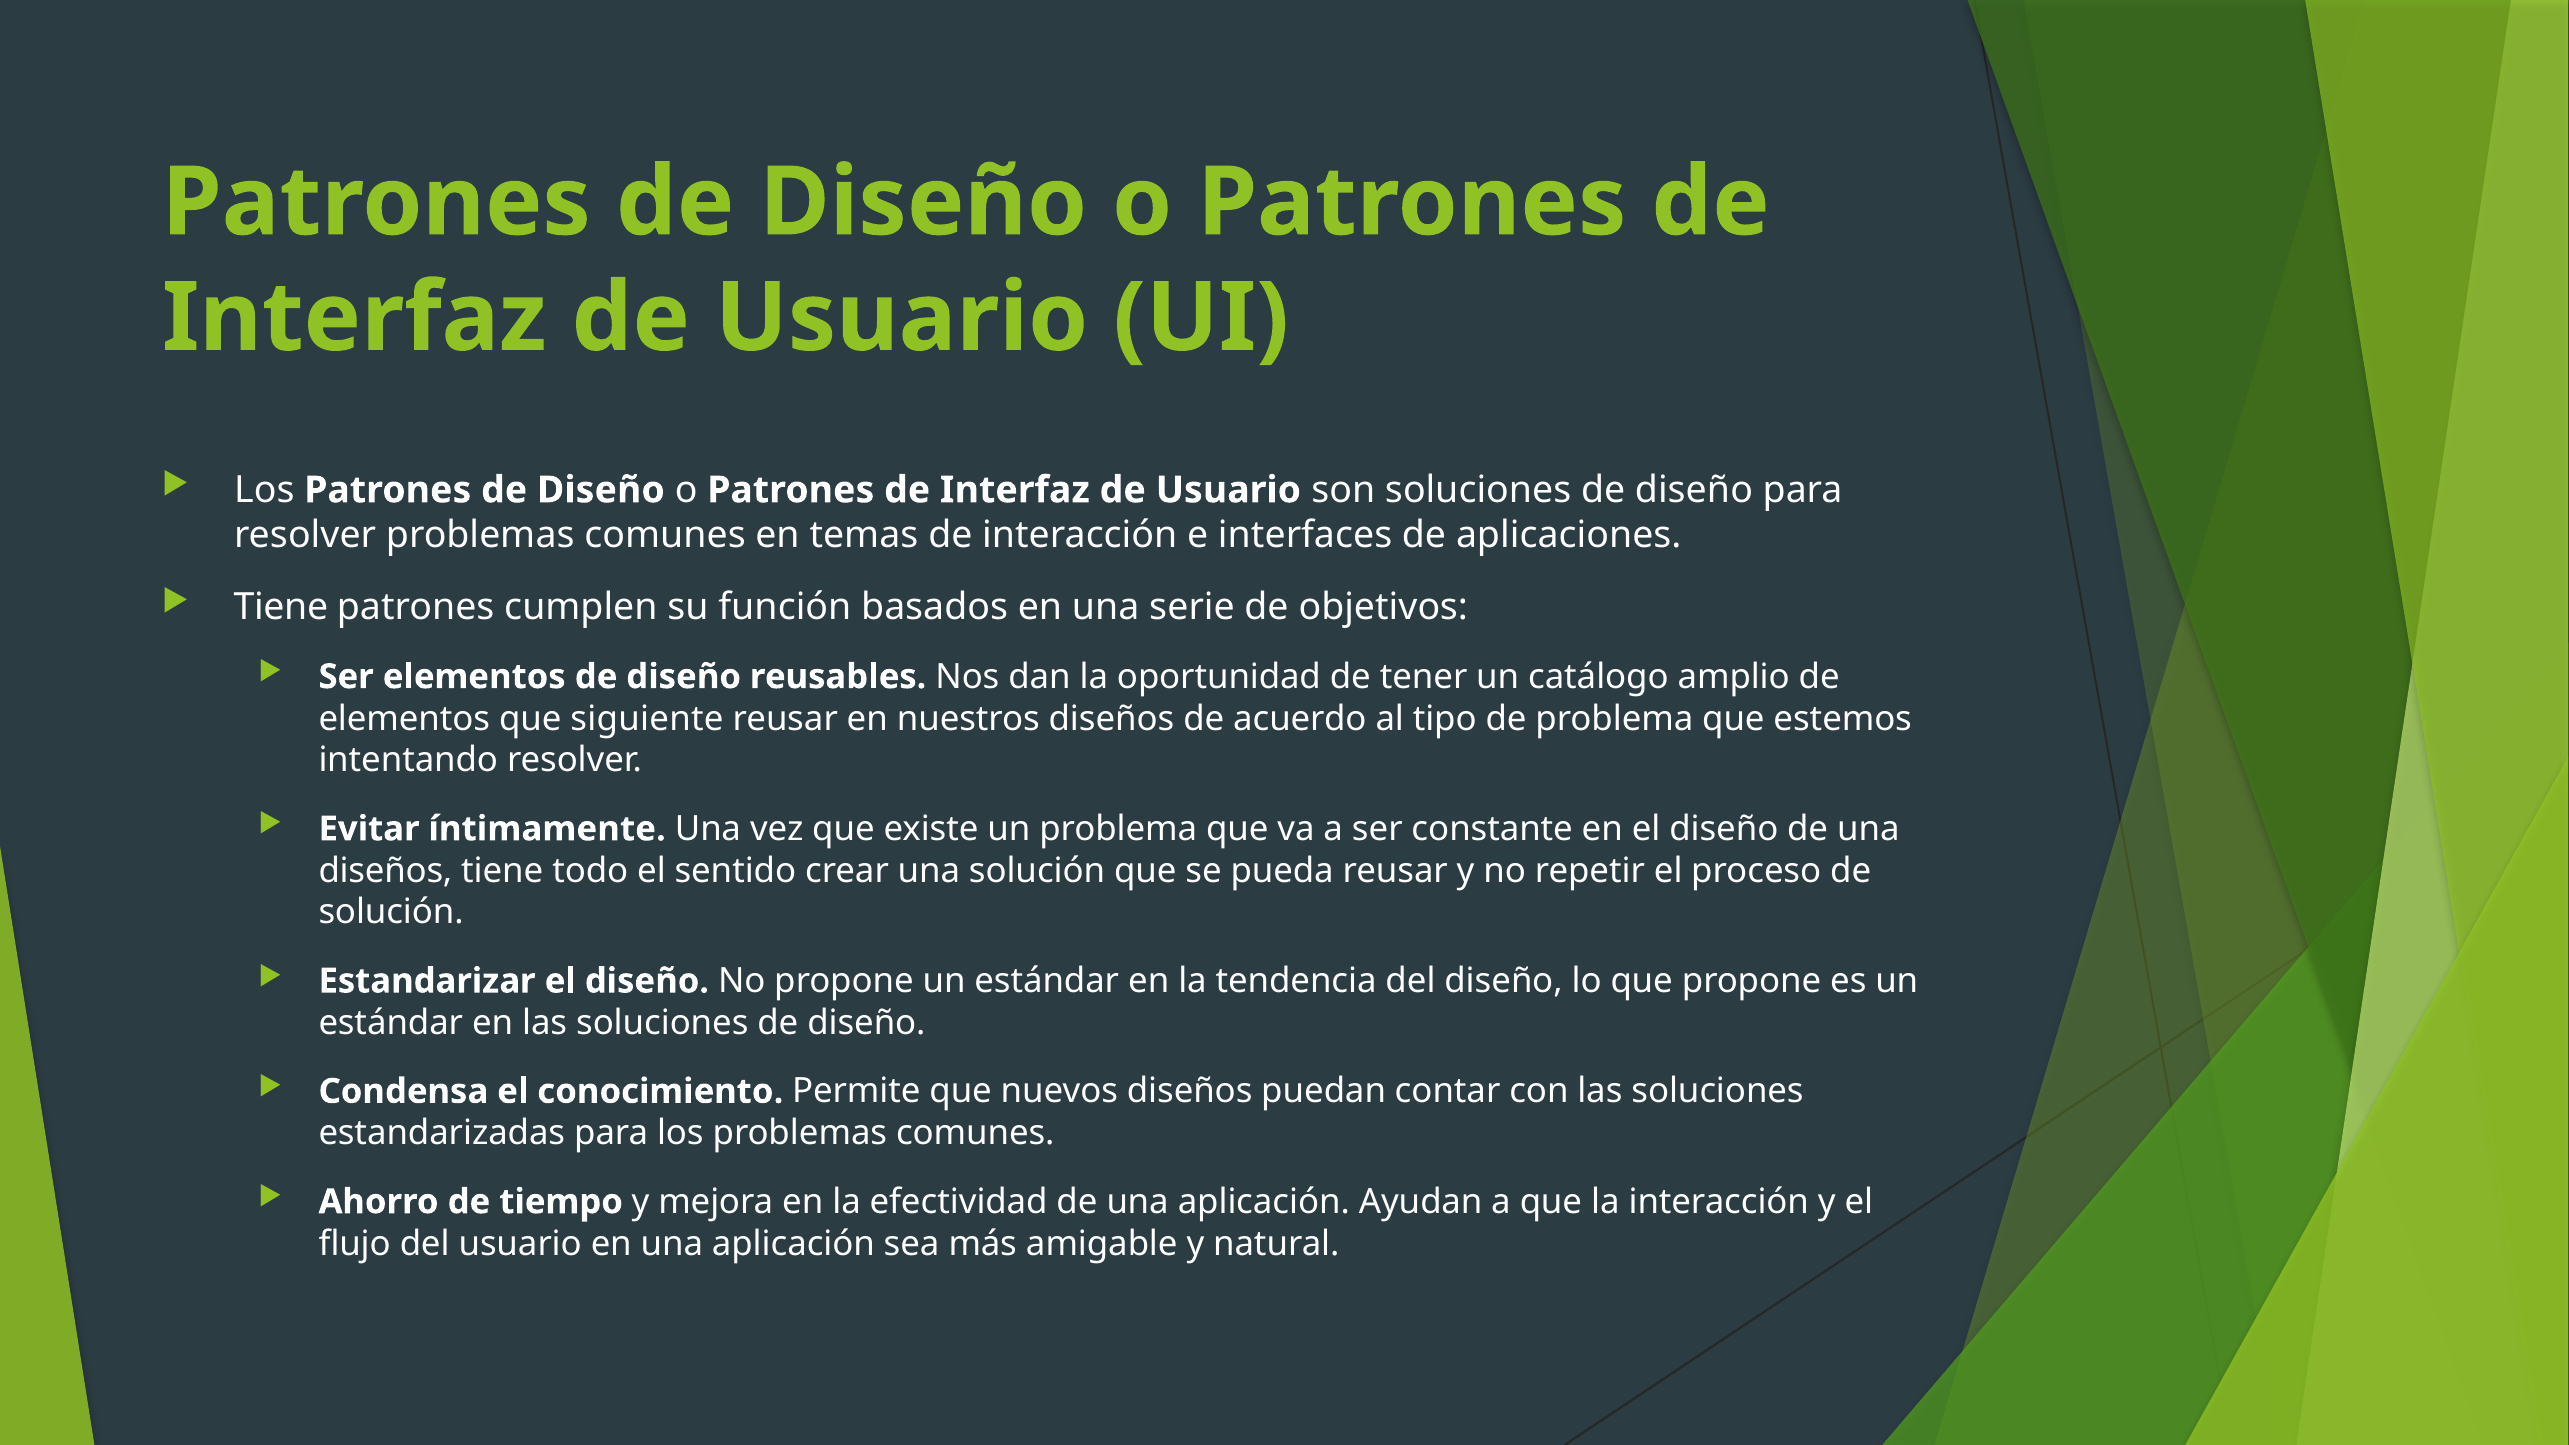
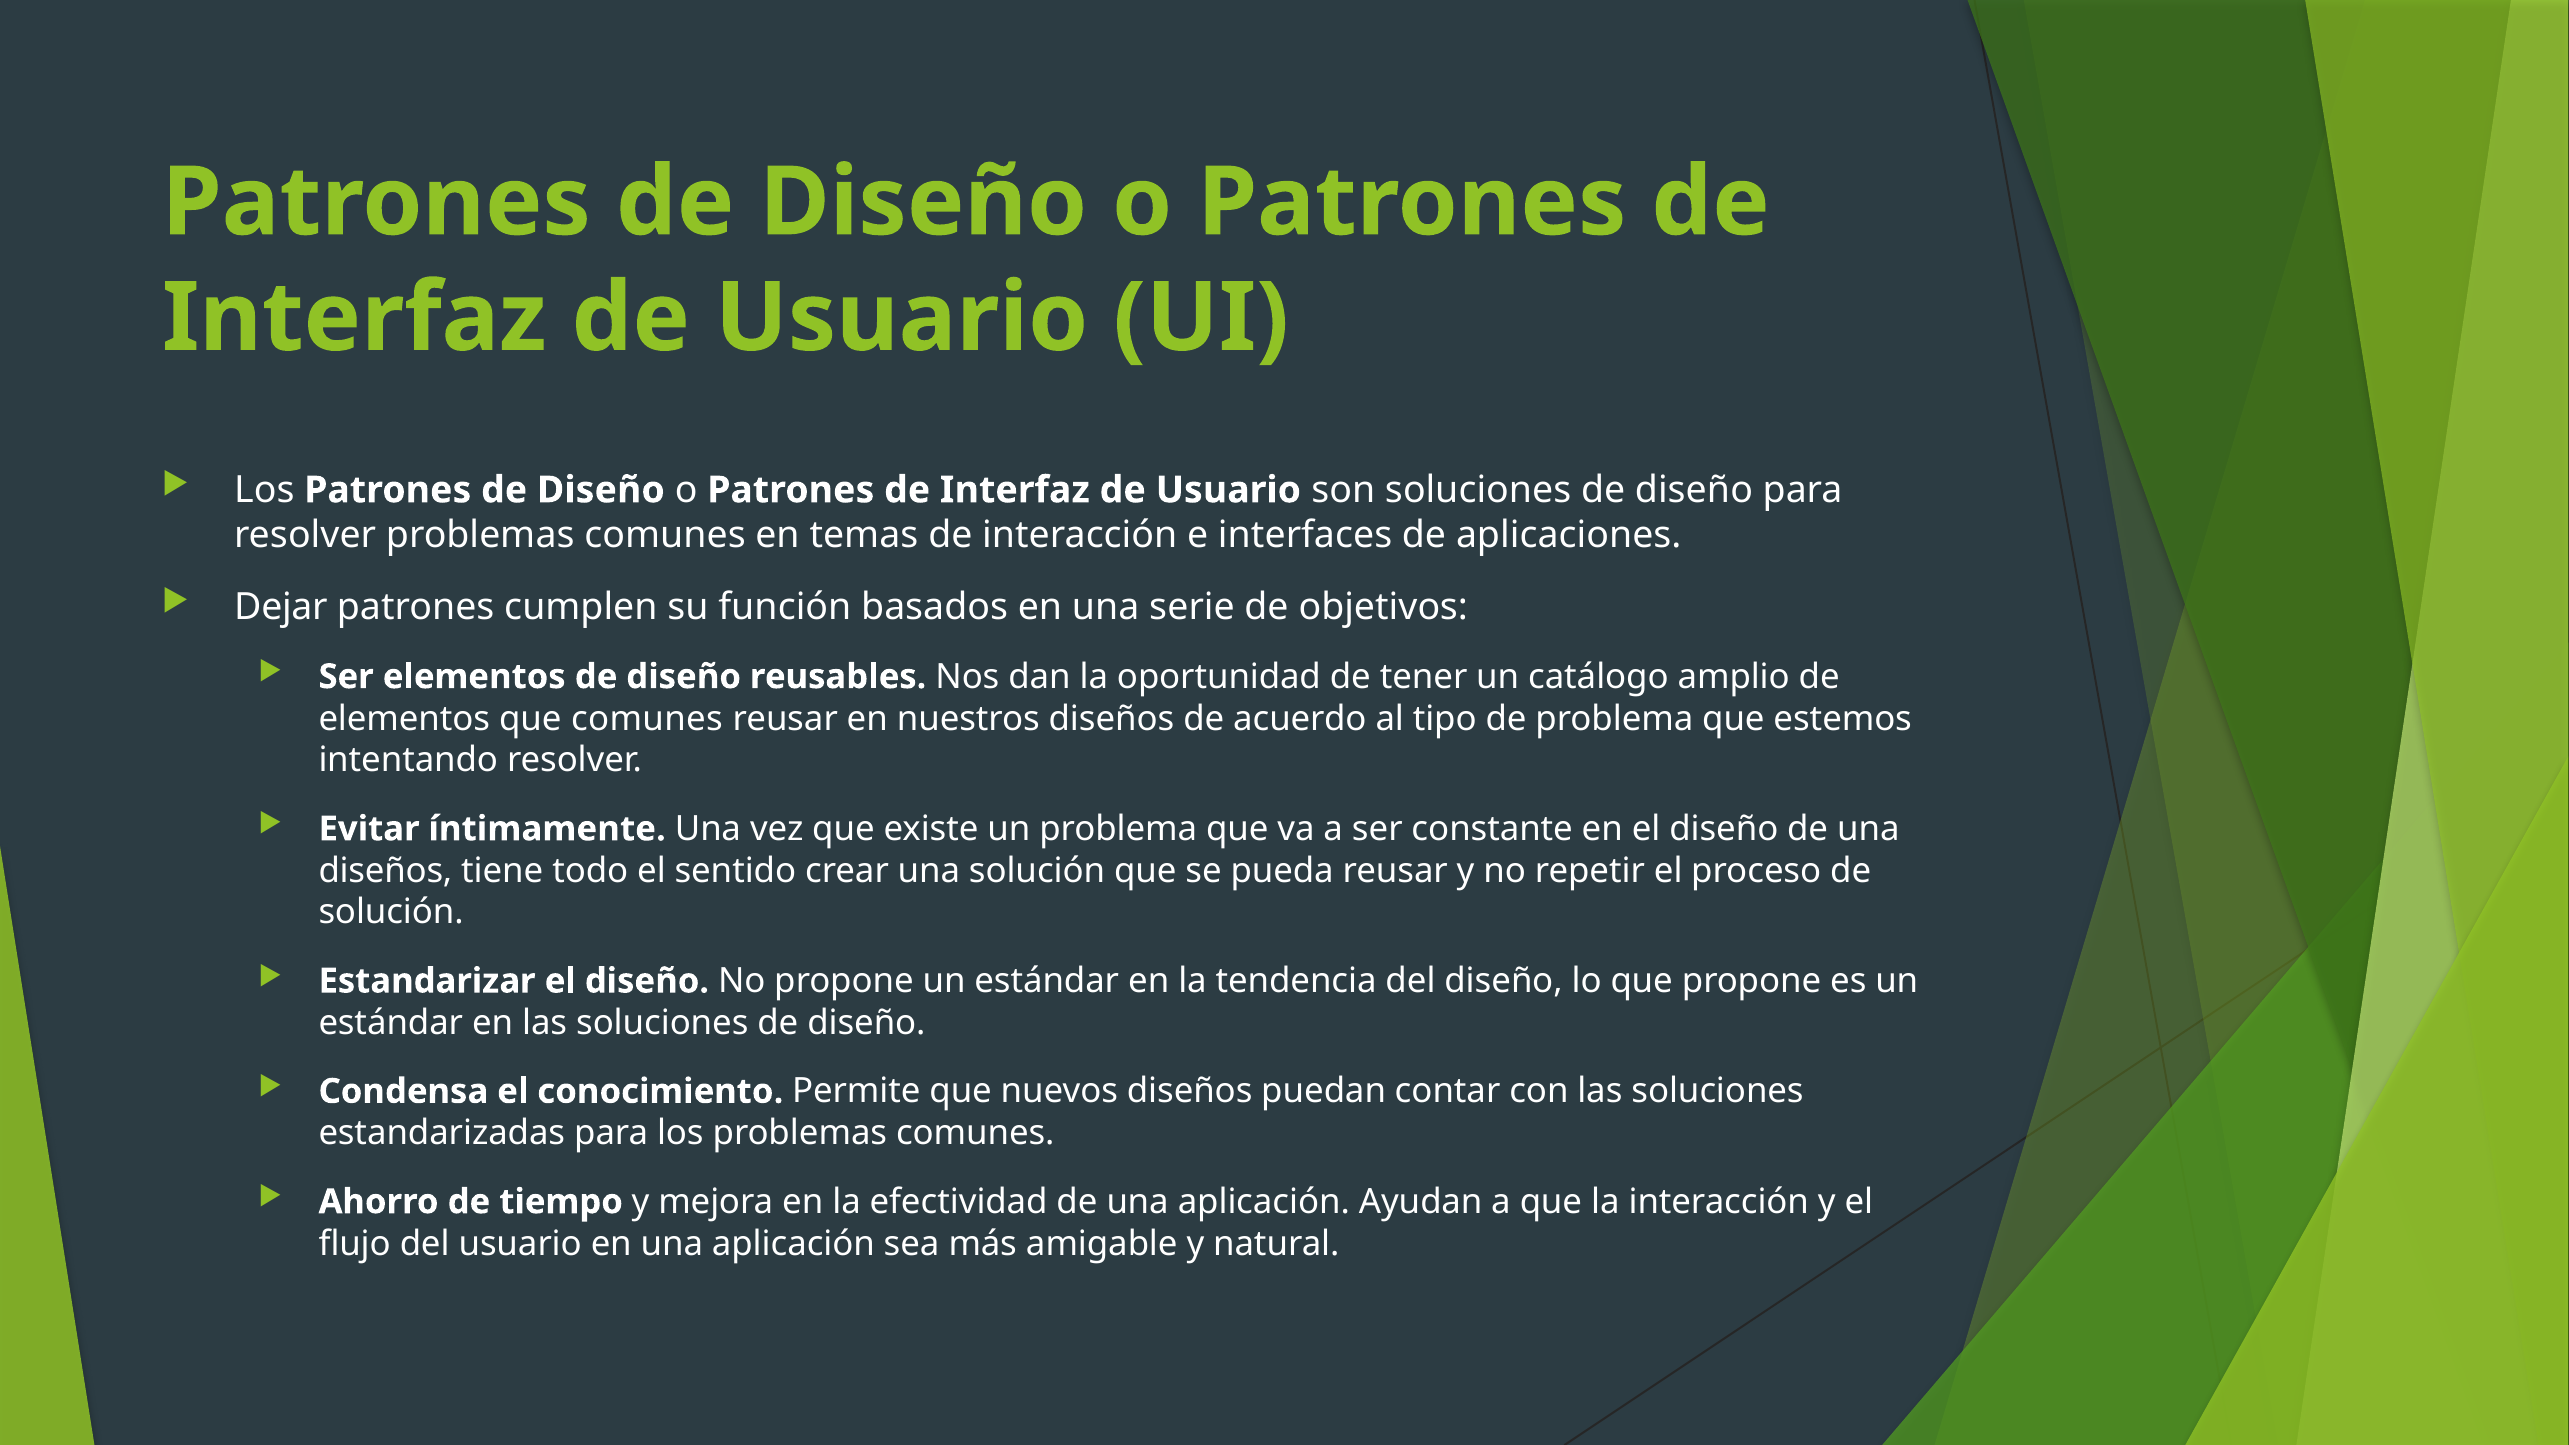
Tiene at (281, 607): Tiene -> Dejar
que siguiente: siguiente -> comunes
